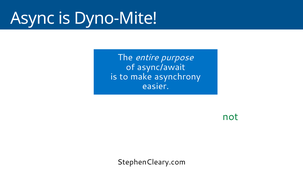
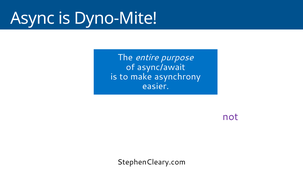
not colour: green -> purple
